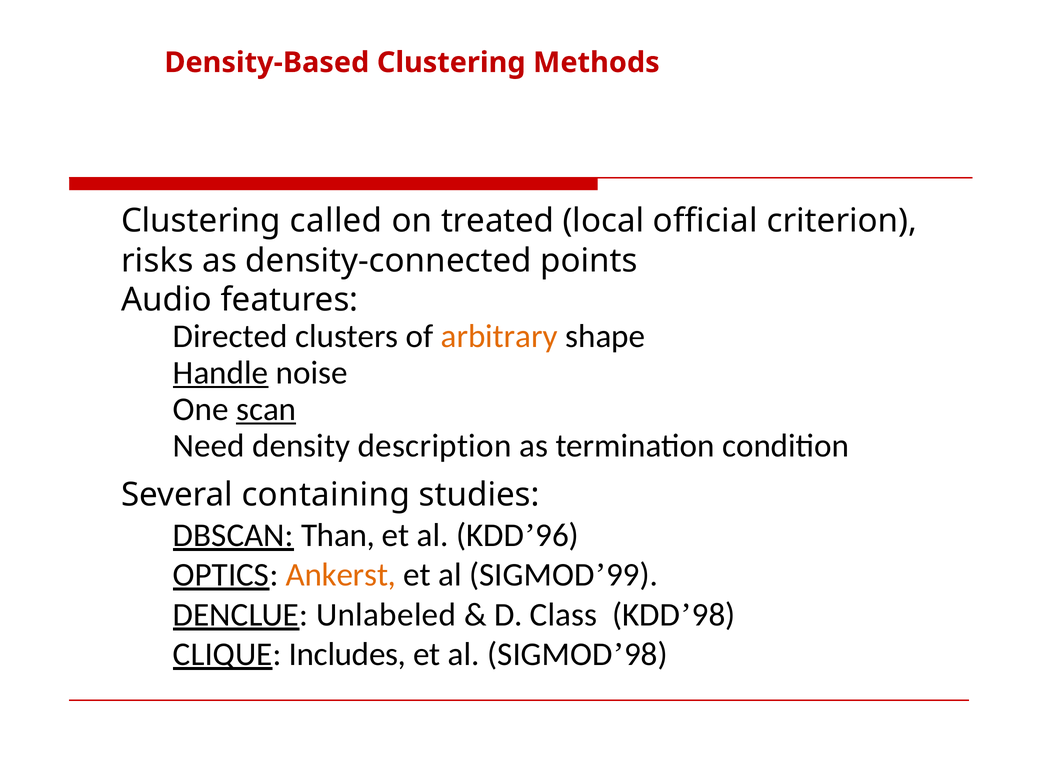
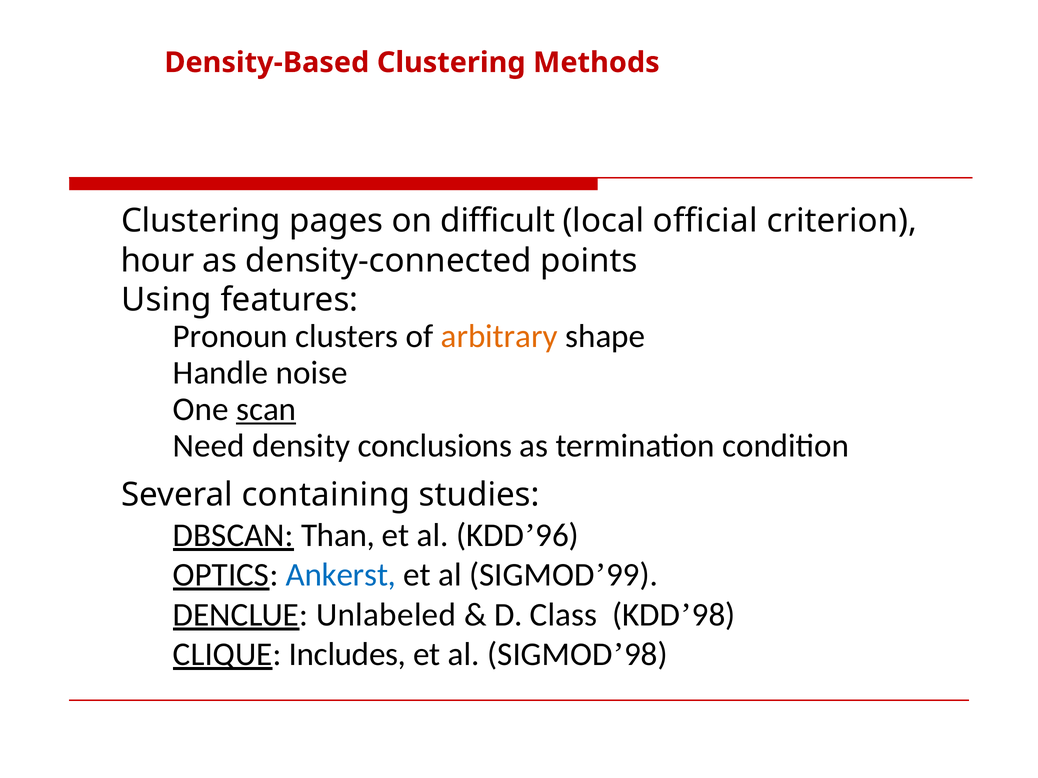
called: called -> pages
treated: treated -> difficult
risks: risks -> hour
Audio: Audio -> Using
Directed: Directed -> Pronoun
Handle underline: present -> none
description: description -> conclusions
Ankerst colour: orange -> blue
